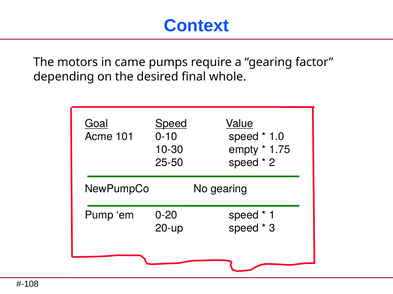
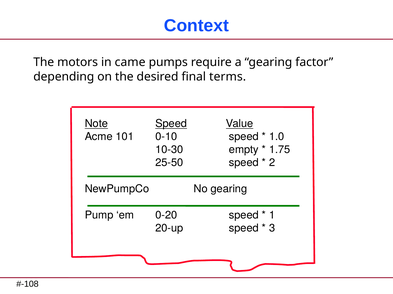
whole: whole -> terms
Goal: Goal -> Note
